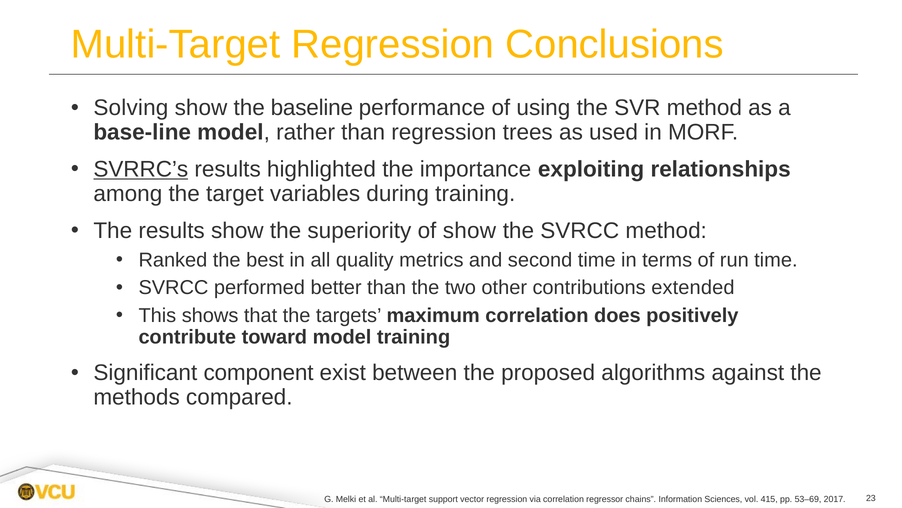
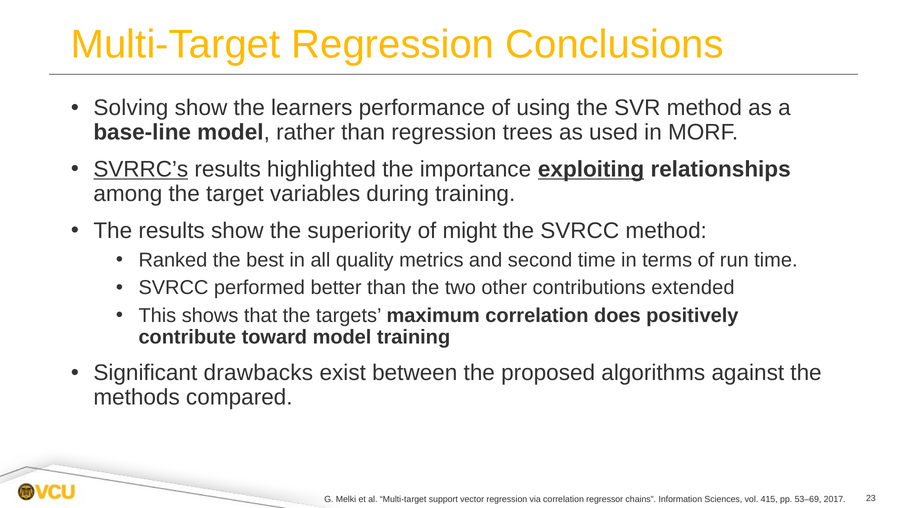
baseline: baseline -> learners
exploiting underline: none -> present
of show: show -> might
component: component -> drawbacks
